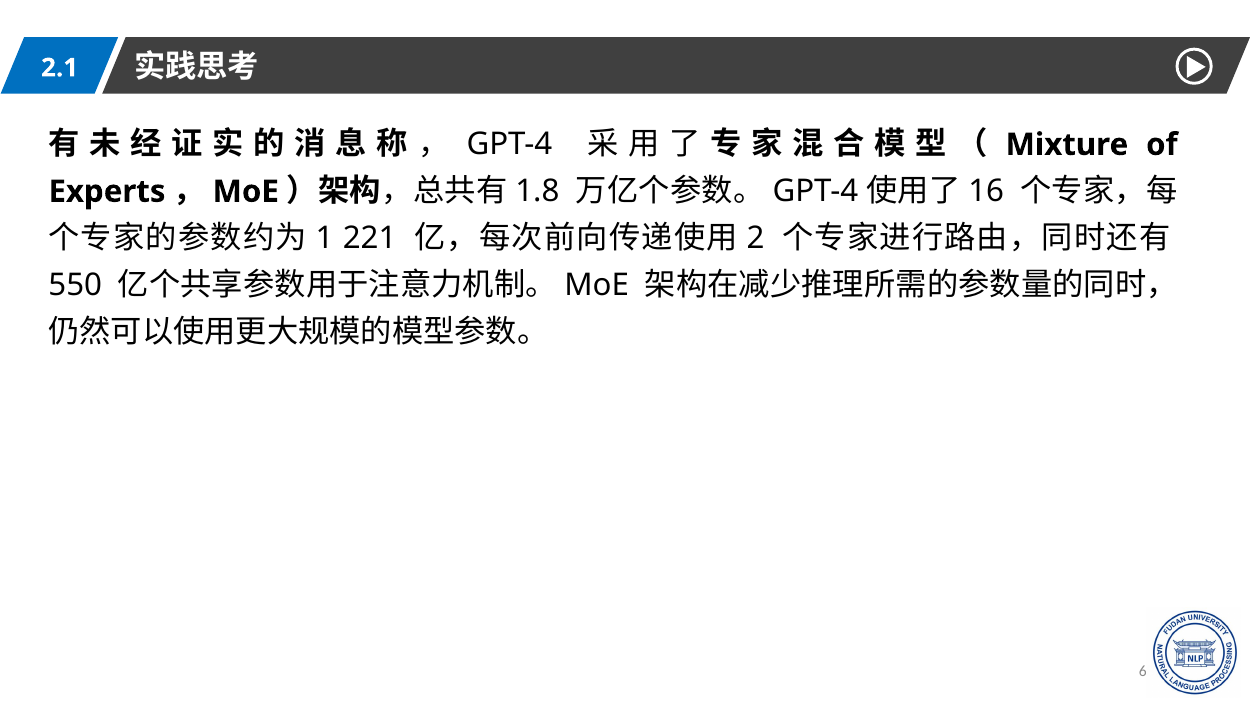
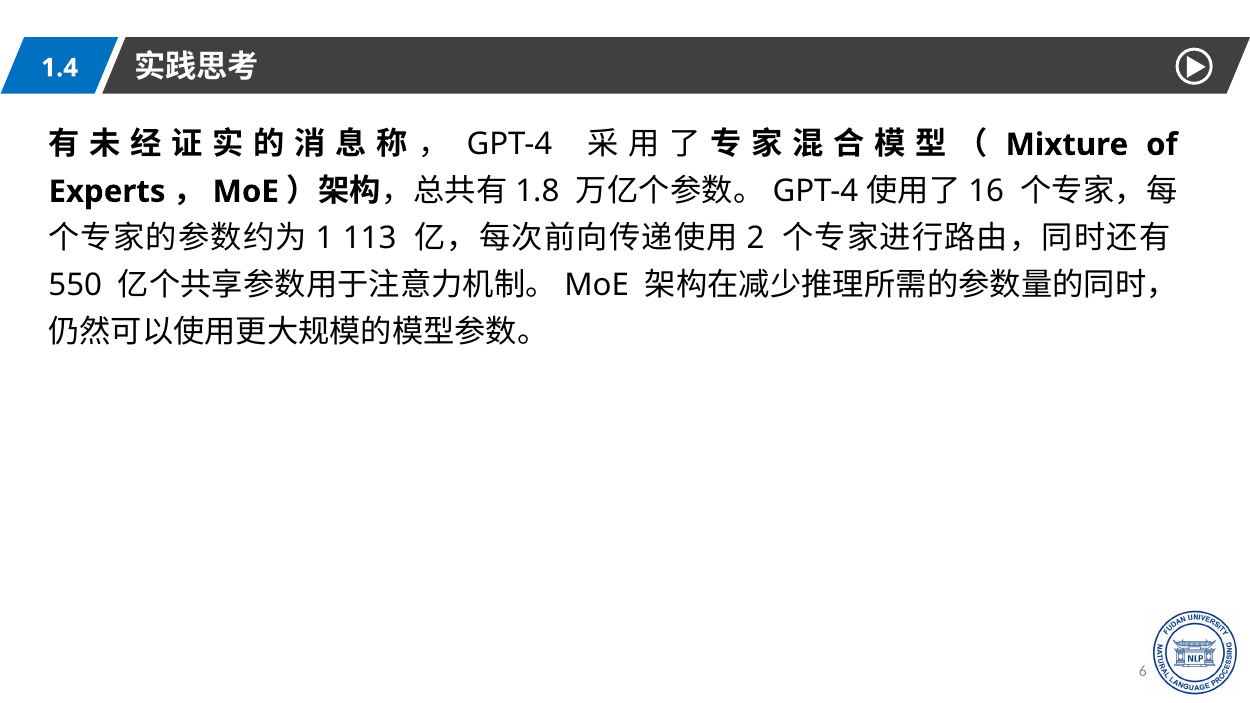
2.1: 2.1 -> 1.4
221: 221 -> 113
